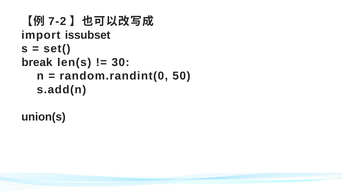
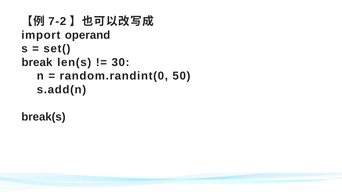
issubset: issubset -> operand
union(s: union(s -> break(s
